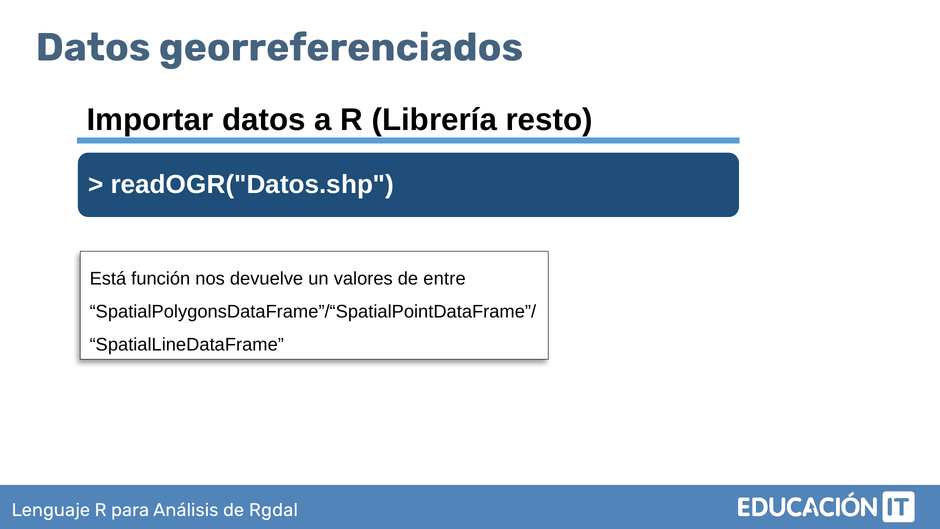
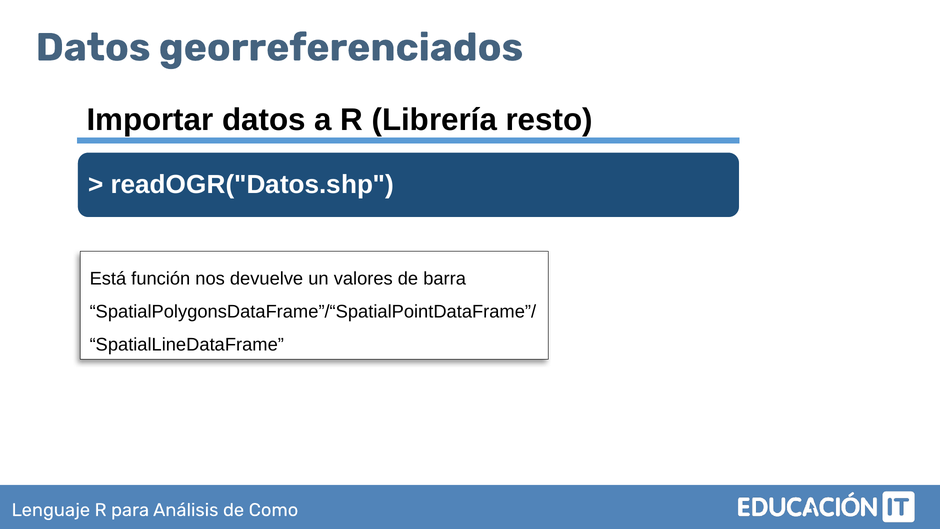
entre: entre -> barra
Rgdal: Rgdal -> Como
